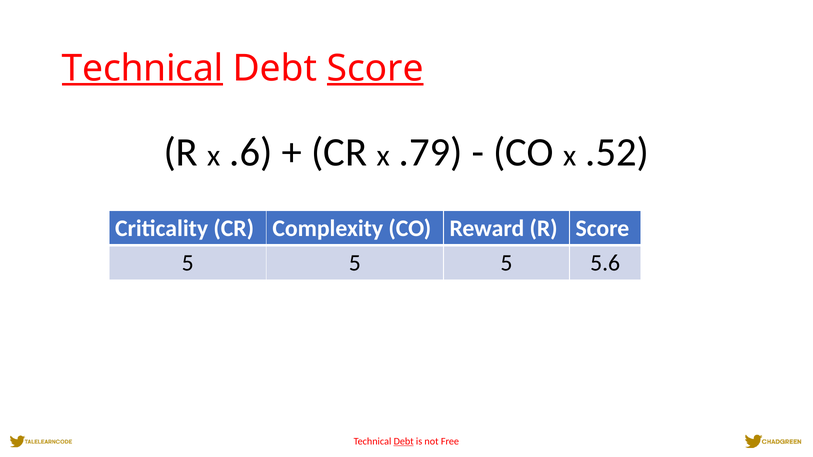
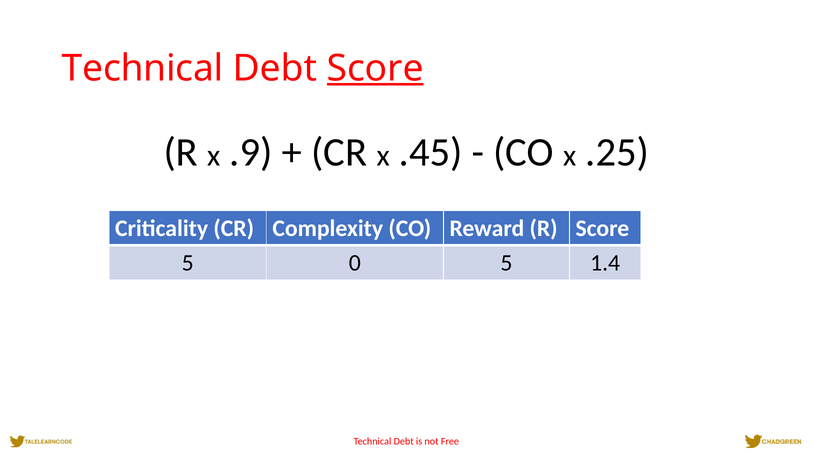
Technical at (143, 68) underline: present -> none
.6: .6 -> .9
.79: .79 -> .45
.52: .52 -> .25
5 at (355, 263): 5 -> 0
5.6: 5.6 -> 1.4
Debt at (404, 442) underline: present -> none
